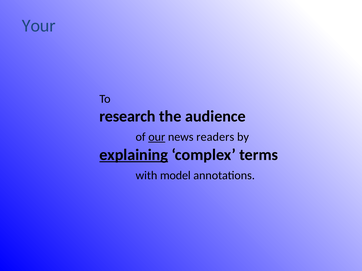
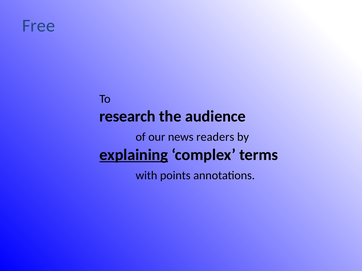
Your: Your -> Free
our underline: present -> none
model: model -> points
